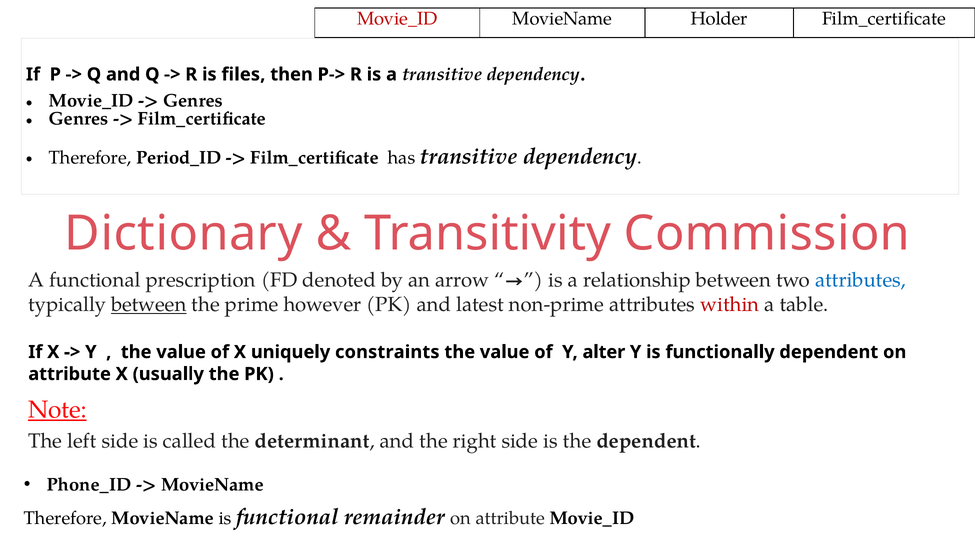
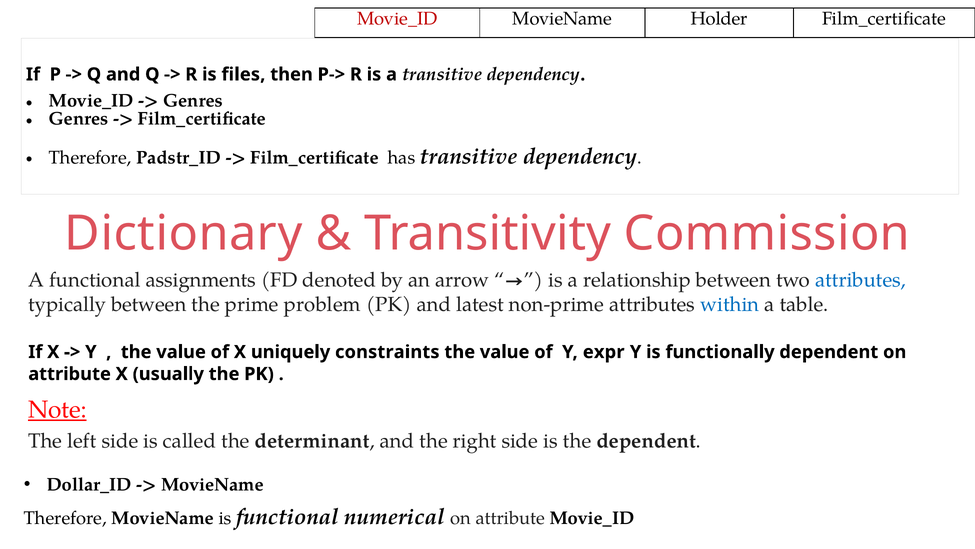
Period_ID: Period_ID -> Padstr_ID
prescription: prescription -> assignments
between at (149, 304) underline: present -> none
however: however -> problem
within colour: red -> blue
alter: alter -> expr
Phone_ID: Phone_ID -> Dollar_ID
remainder: remainder -> numerical
